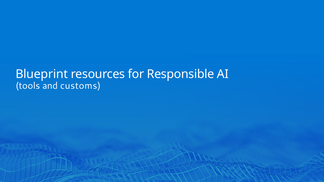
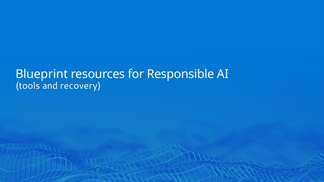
customs: customs -> recovery
